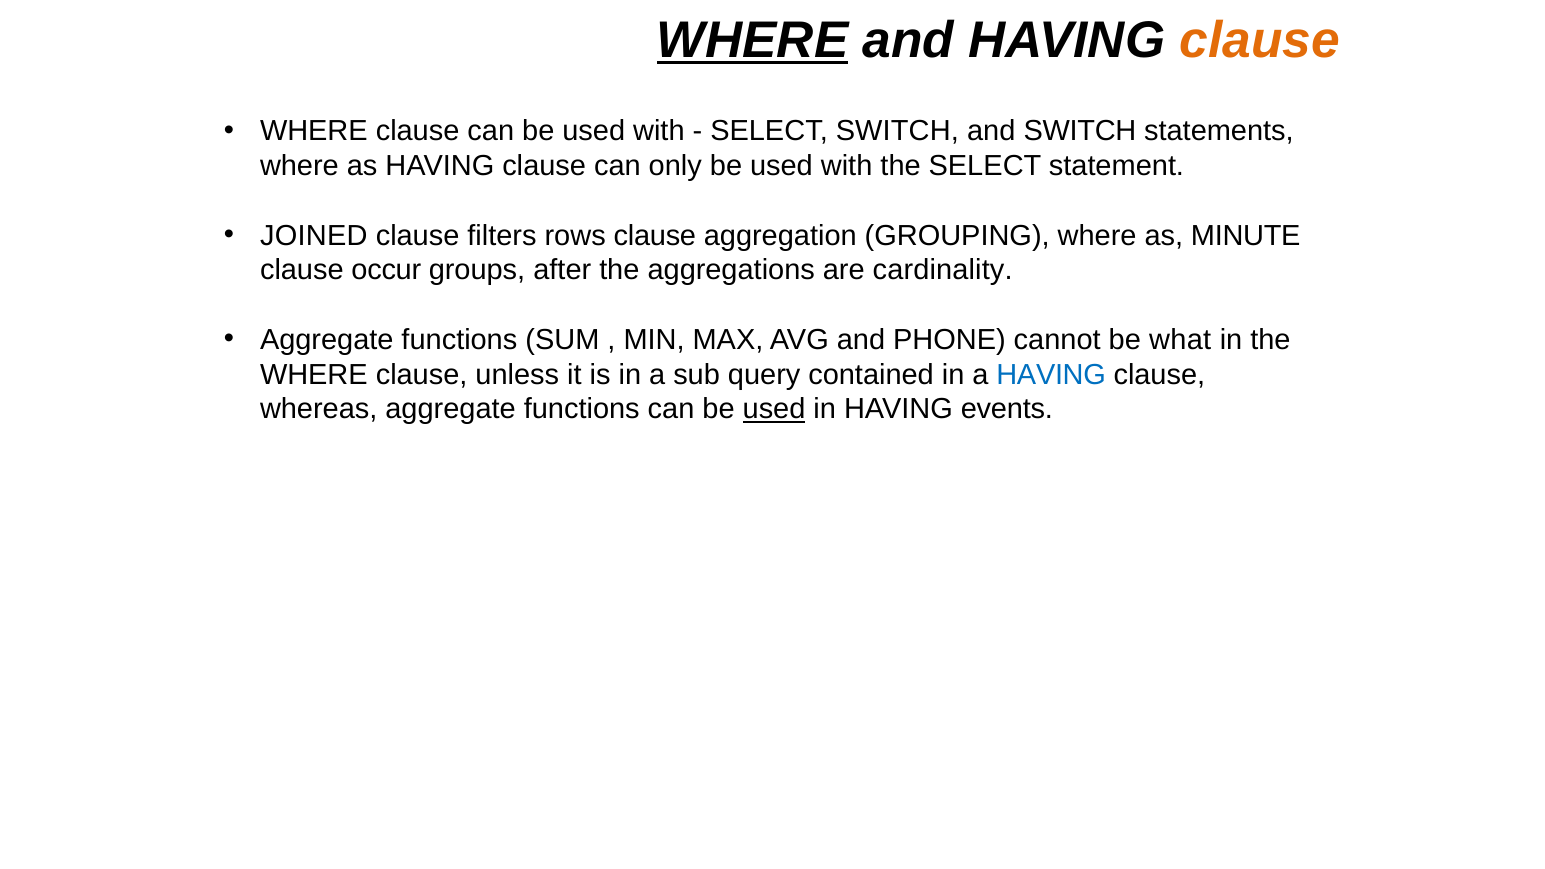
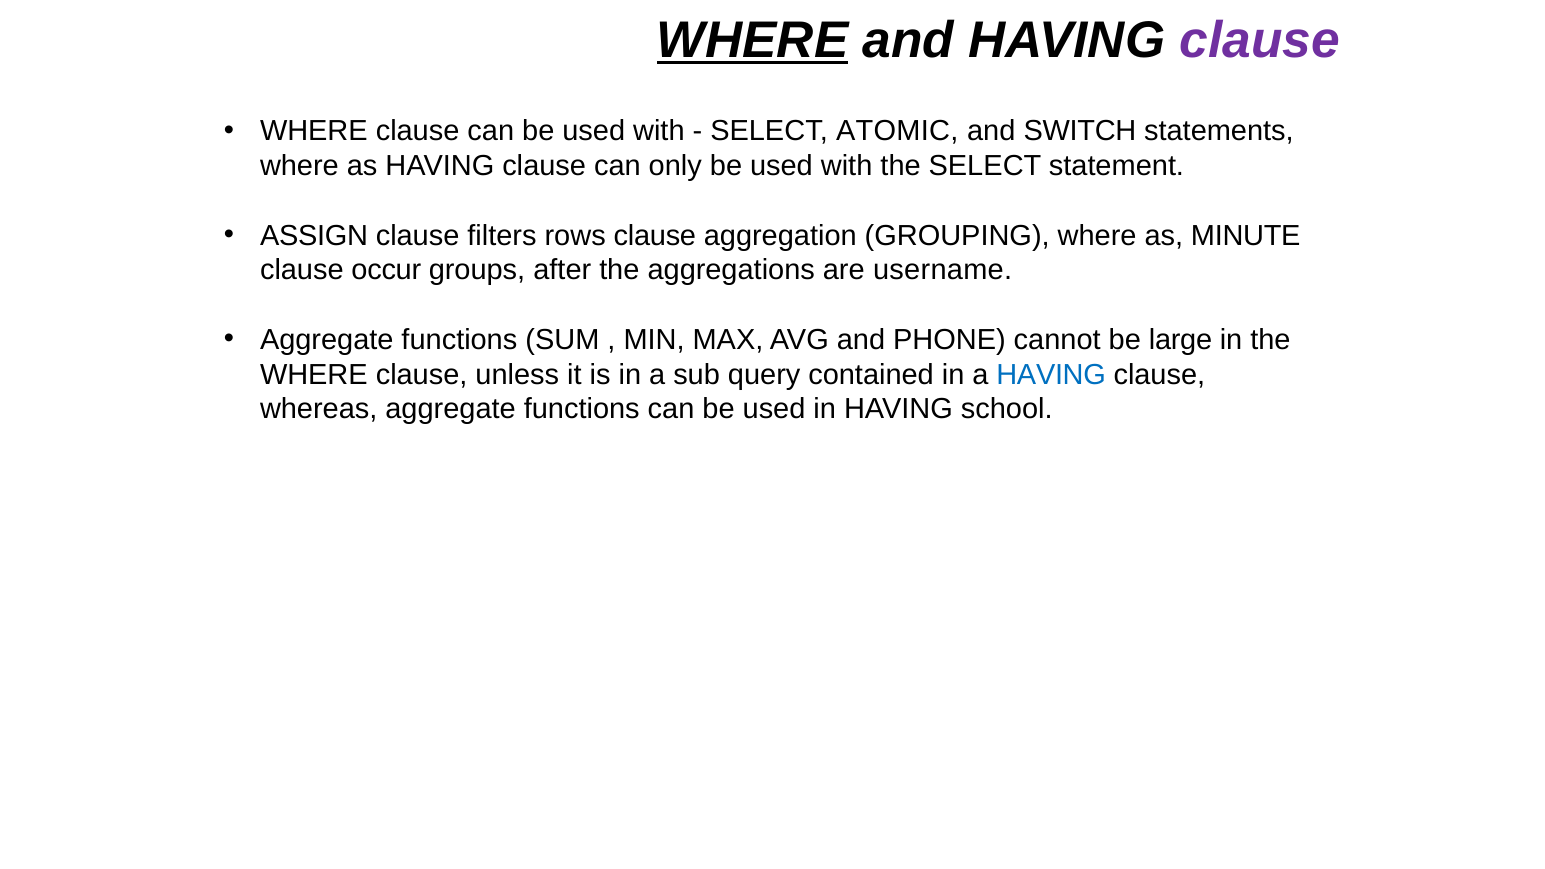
clause at (1260, 40) colour: orange -> purple
SELECT SWITCH: SWITCH -> ATOMIC
JOINED: JOINED -> ASSIGN
cardinality: cardinality -> username
what: what -> large
used at (774, 409) underline: present -> none
events: events -> school
